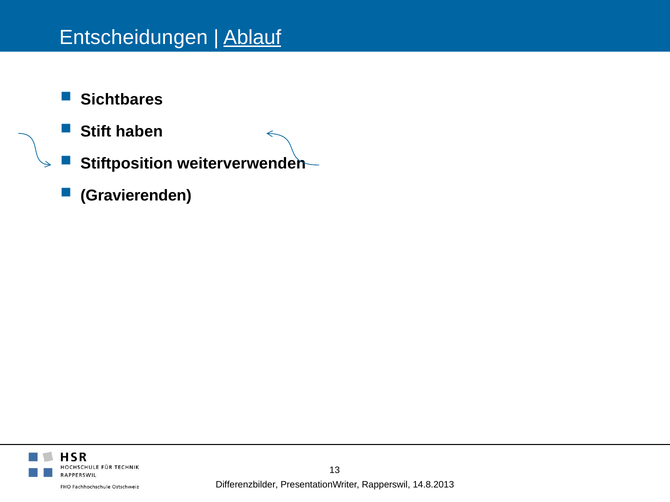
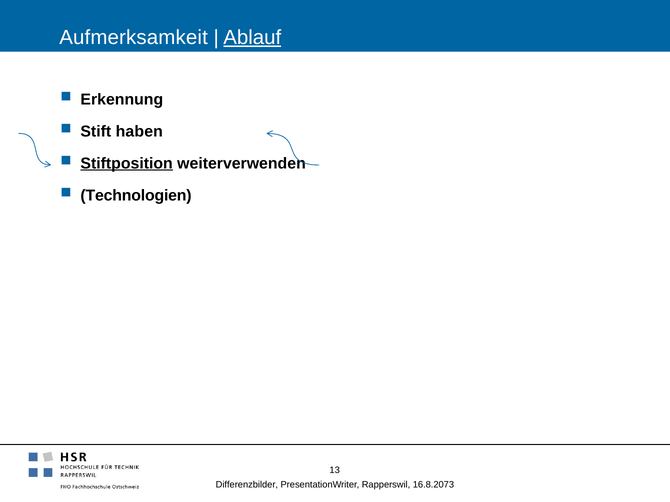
Entscheidungen: Entscheidungen -> Aufmerksamkeit
Sichtbares: Sichtbares -> Erkennung
Stiftposition underline: none -> present
Gravierenden: Gravierenden -> Technologien
14.8.2013: 14.8.2013 -> 16.8.2073
